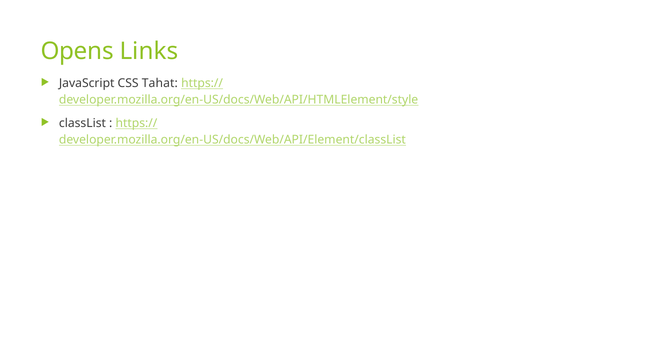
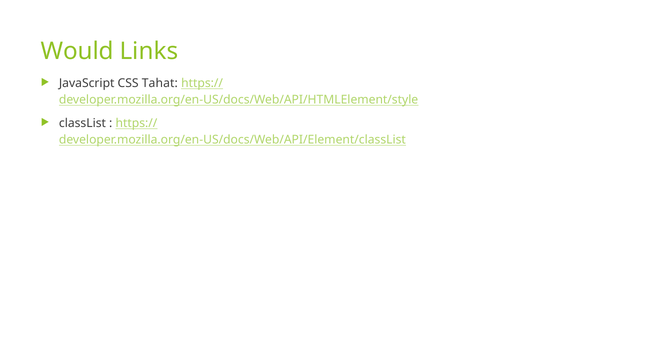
Opens: Opens -> Would
